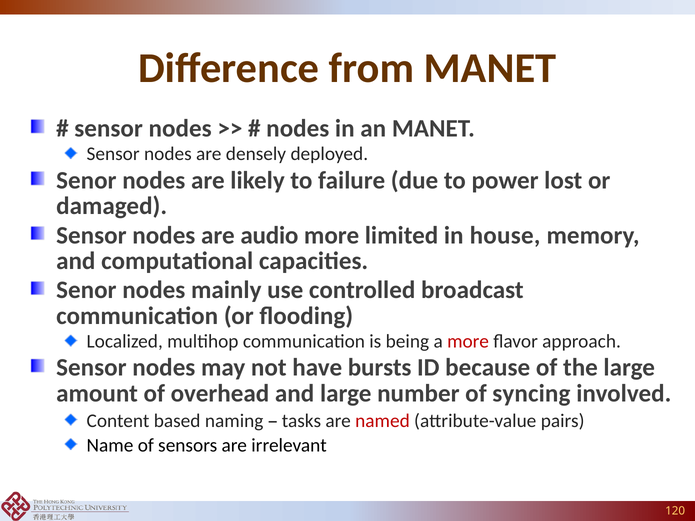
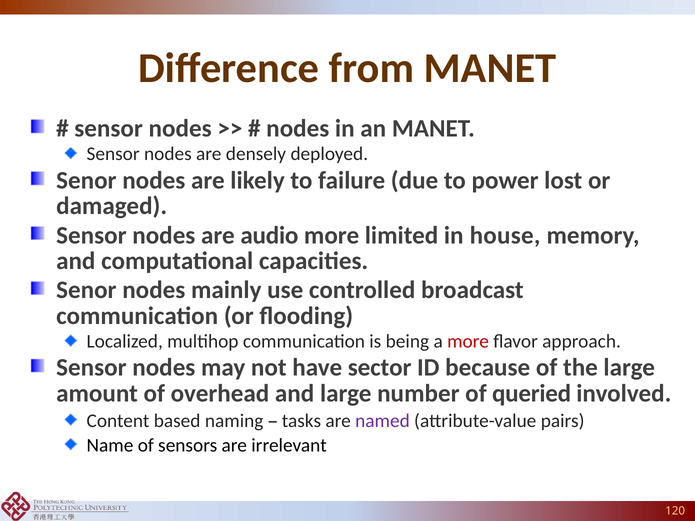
bursts: bursts -> sector
syncing: syncing -> queried
named colour: red -> purple
